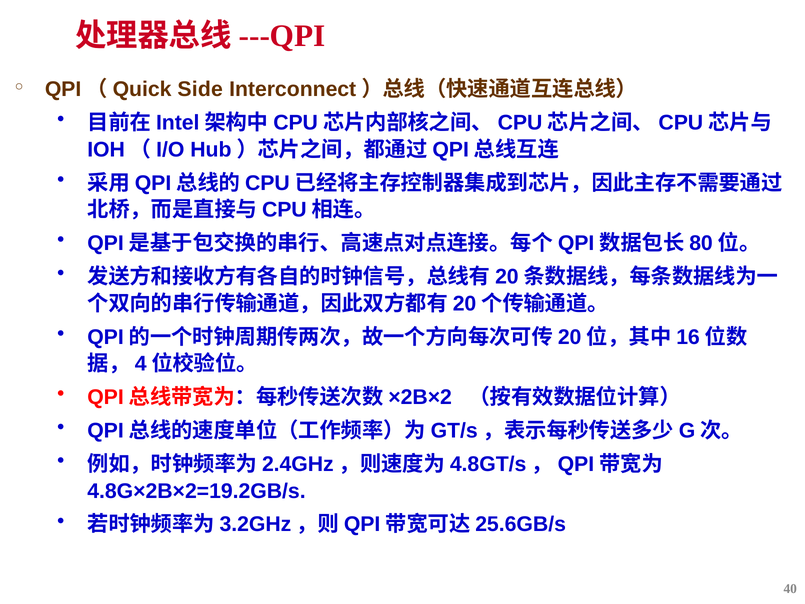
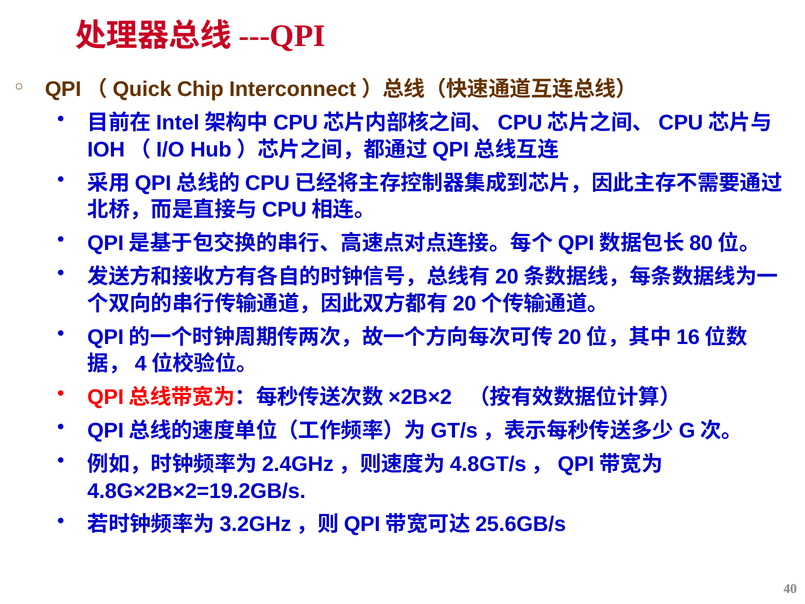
Side: Side -> Chip
